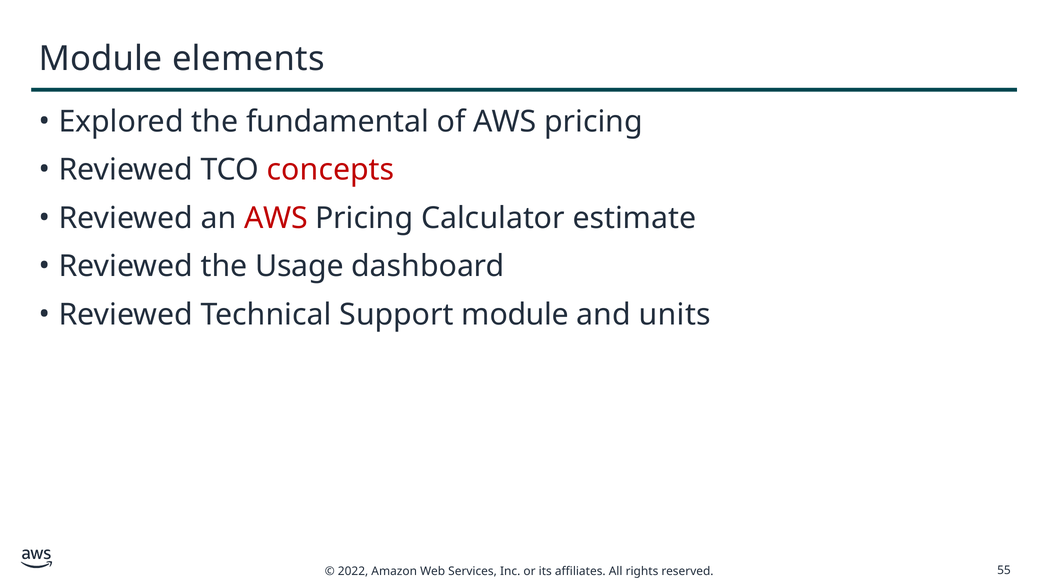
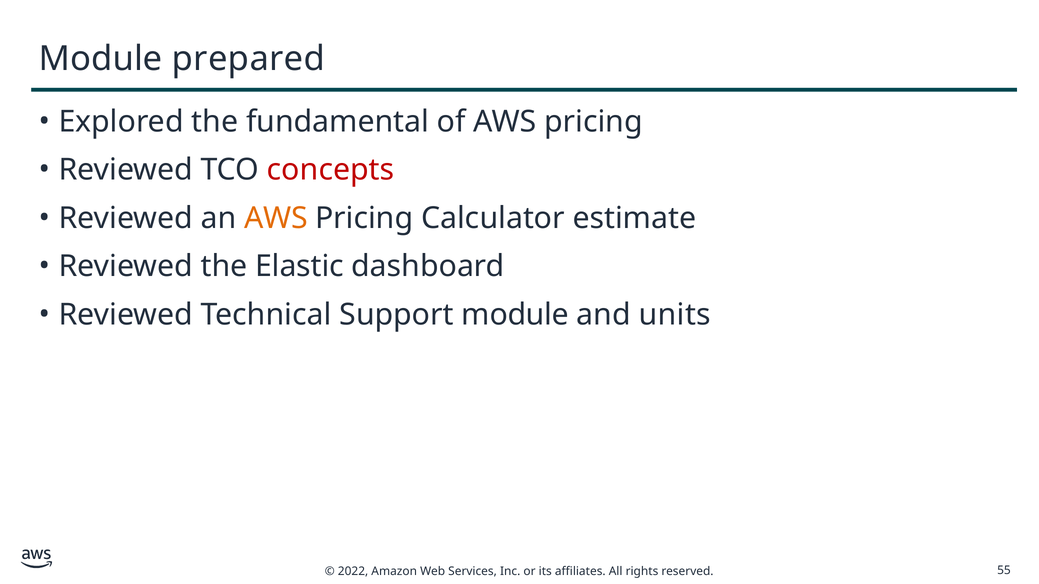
elements: elements -> prepared
AWS at (276, 218) colour: red -> orange
Usage: Usage -> Elastic
